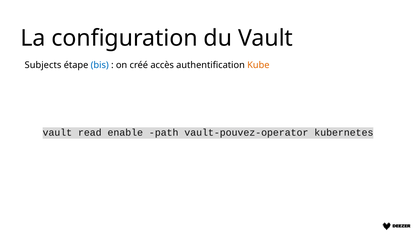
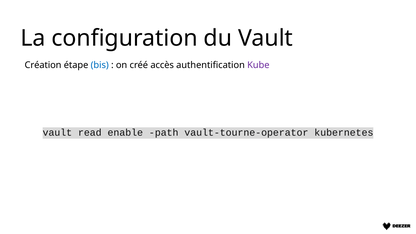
Subjects: Subjects -> Création
Kube colour: orange -> purple
vault-pouvez-operator: vault-pouvez-operator -> vault-tourne-operator
